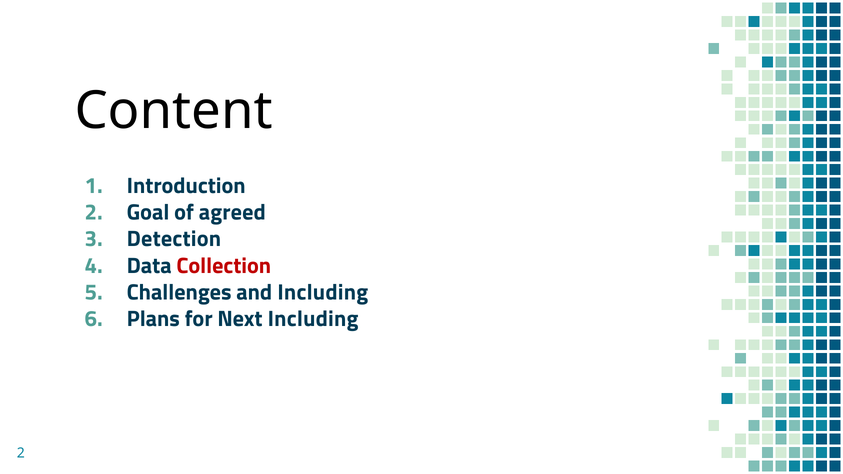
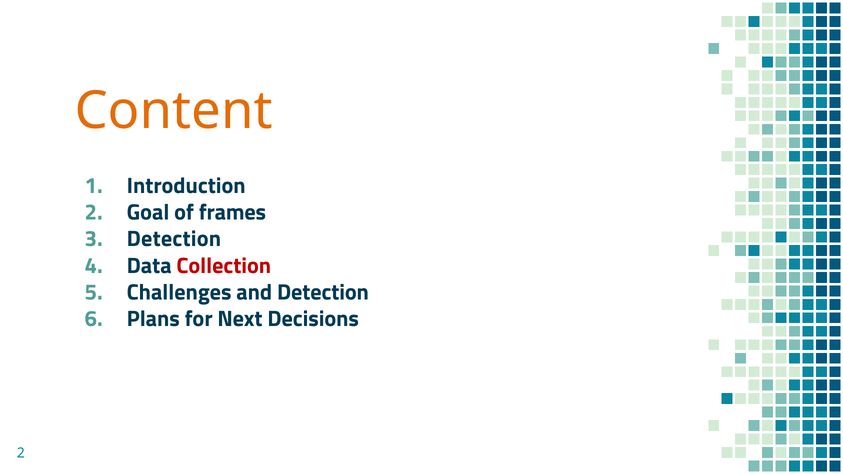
Content colour: black -> orange
agreed: agreed -> frames
and Including: Including -> Detection
Next Including: Including -> Decisions
